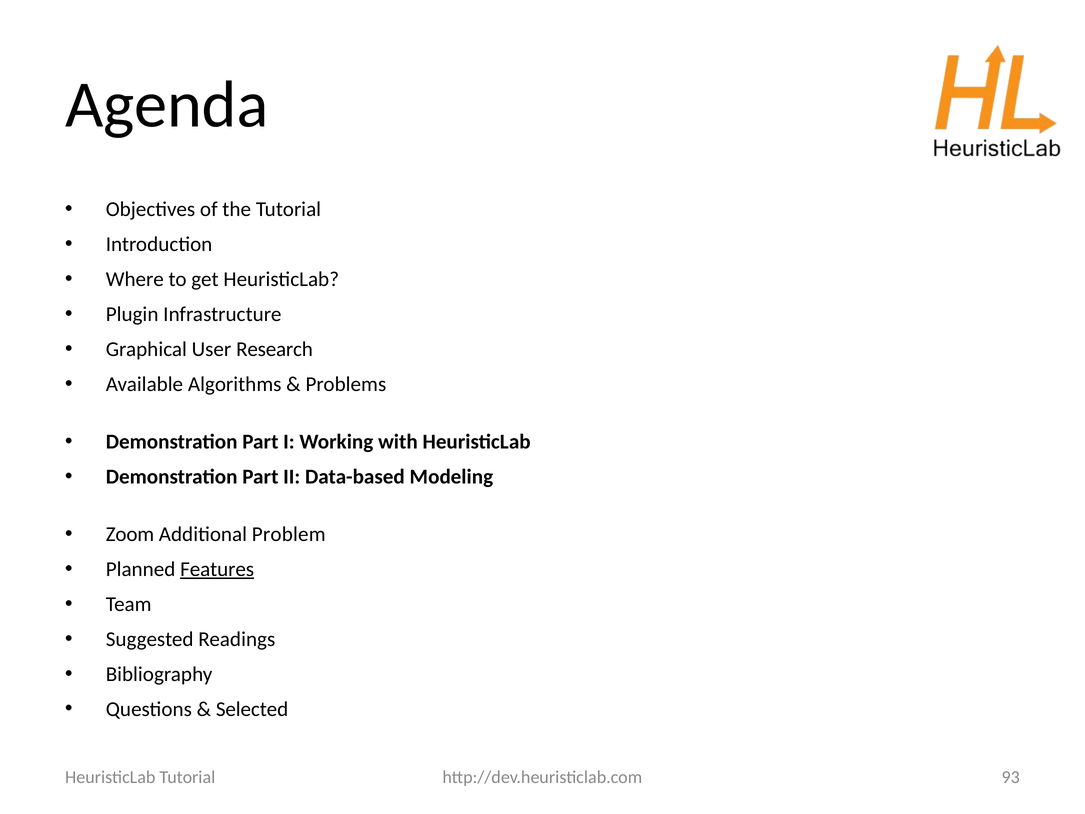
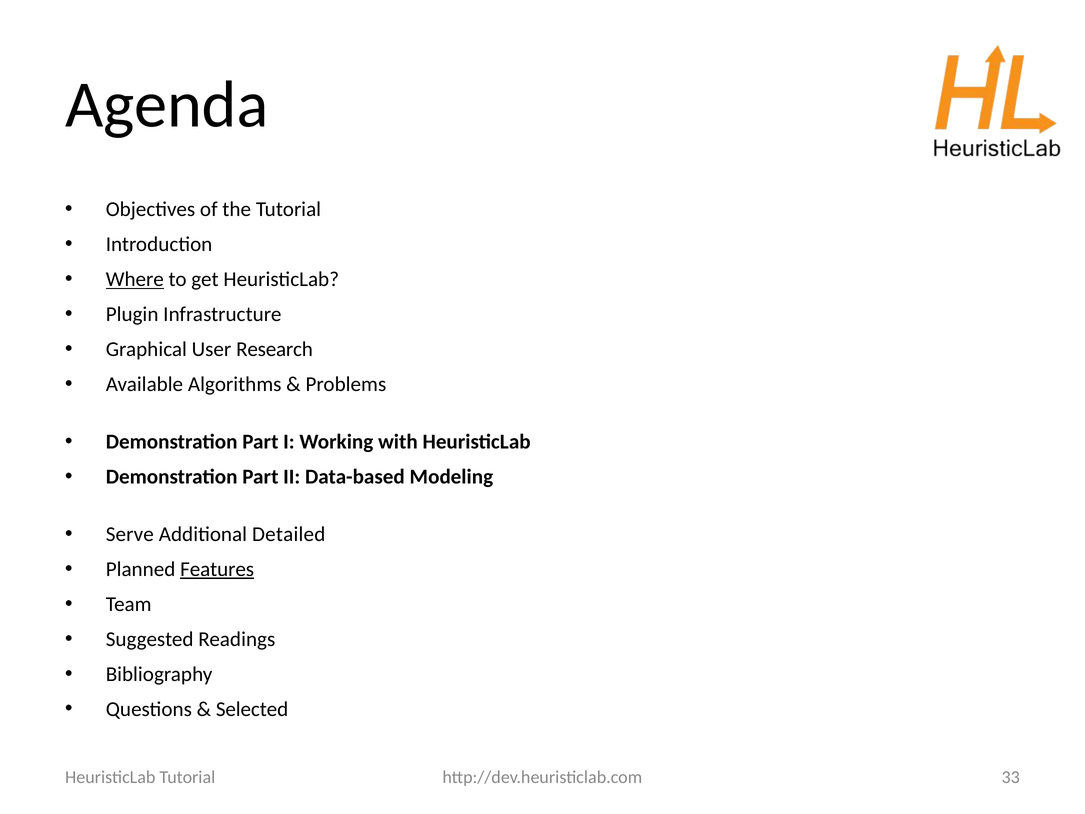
Where underline: none -> present
Zoom: Zoom -> Serve
Problem: Problem -> Detailed
93: 93 -> 33
